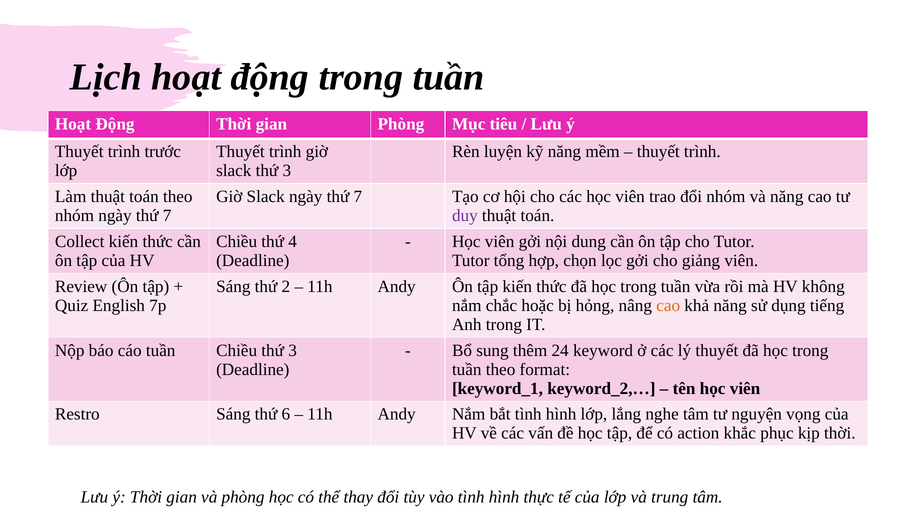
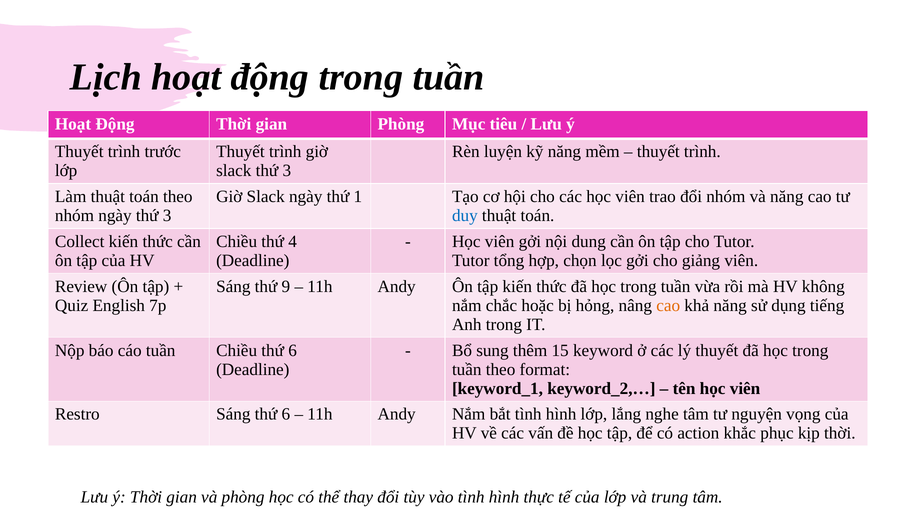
Slack ngày thứ 7: 7 -> 1
nhóm ngày thứ 7: 7 -> 3
duy colour: purple -> blue
2: 2 -> 9
Chiều thứ 3: 3 -> 6
24: 24 -> 15
